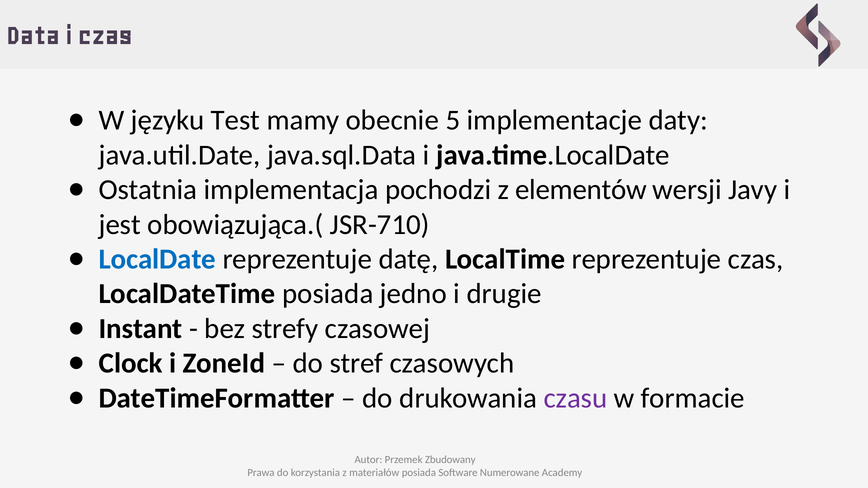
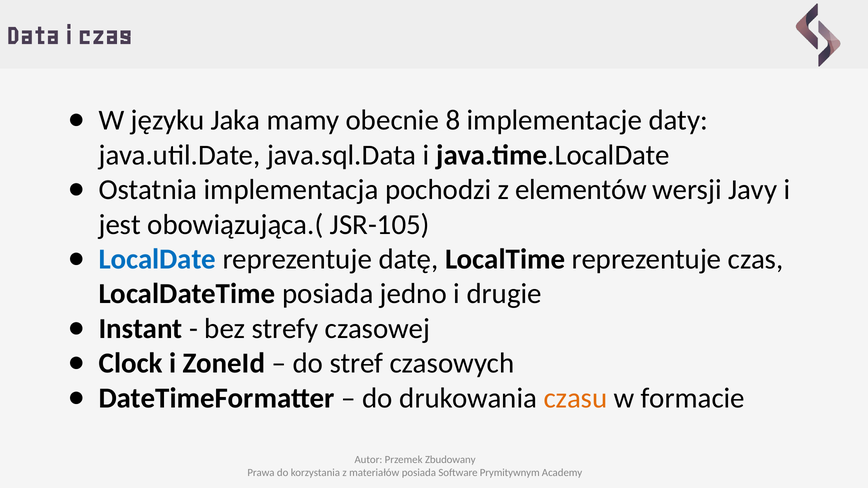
Test: Test -> Jaka
5: 5 -> 8
JSR-710: JSR-710 -> JSR-105
czasu colour: purple -> orange
Numerowane: Numerowane -> Prymitywnym
